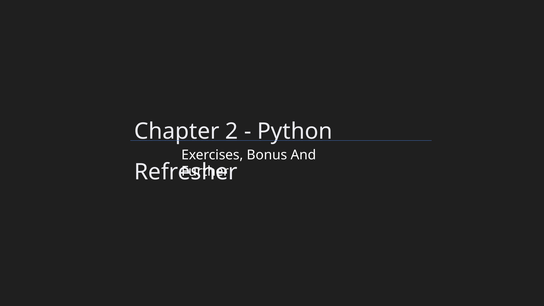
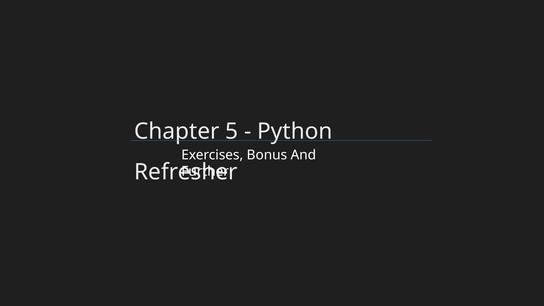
2: 2 -> 5
